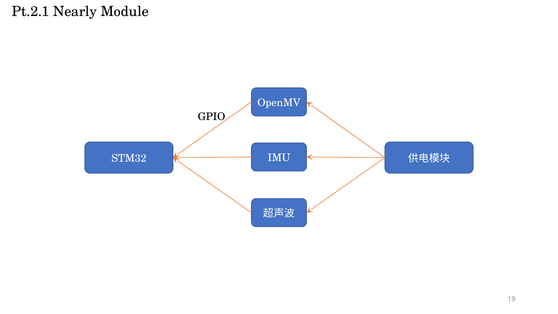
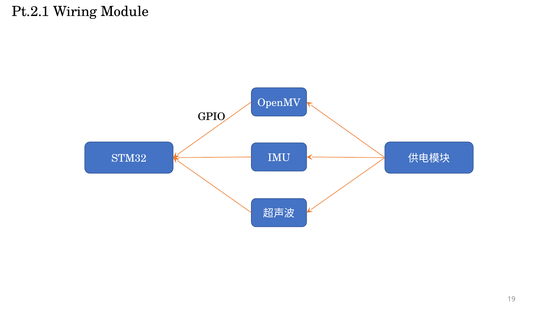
Nearly: Nearly -> Wiring
